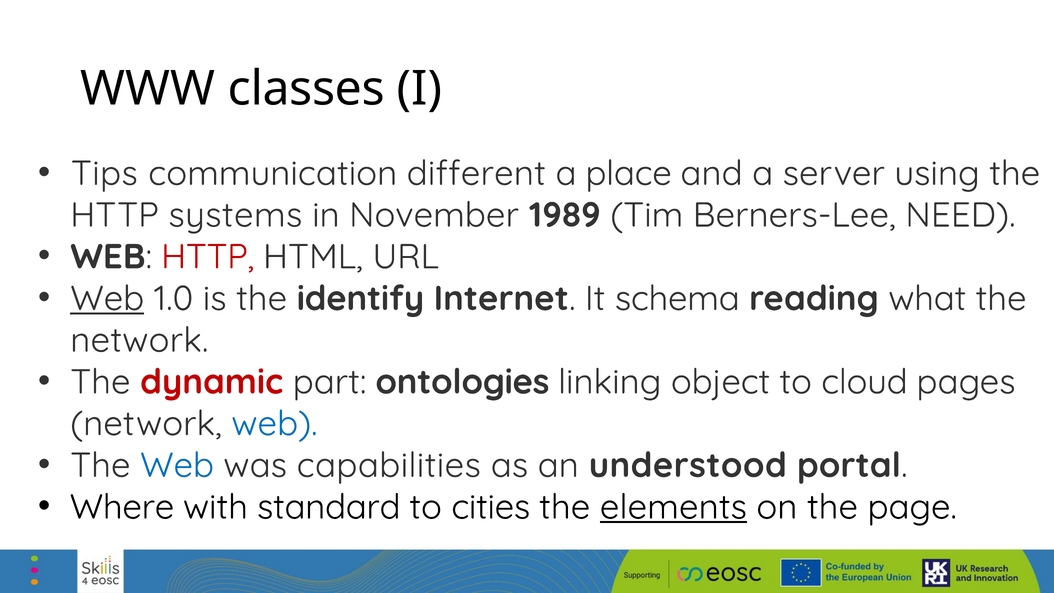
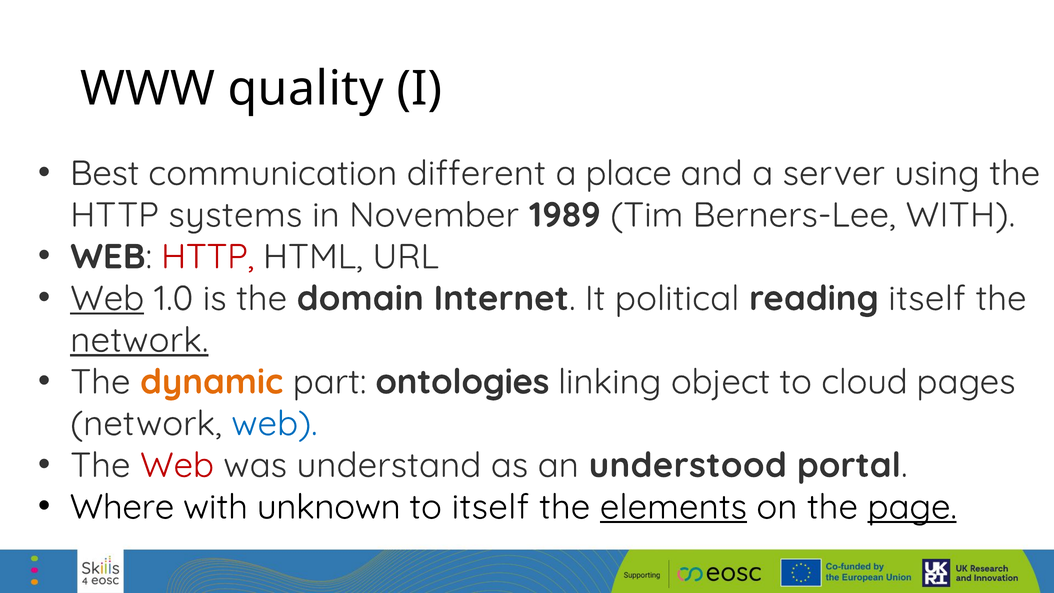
classes: classes -> quality
Tips: Tips -> Best
Berners-Lee NEED: NEED -> WITH
identify: identify -> domain
schema: schema -> political
reading what: what -> itself
network at (139, 340) underline: none -> present
dynamic colour: red -> orange
Web at (177, 465) colour: blue -> red
capabilities: capabilities -> understand
standard: standard -> unknown
to cities: cities -> itself
page underline: none -> present
